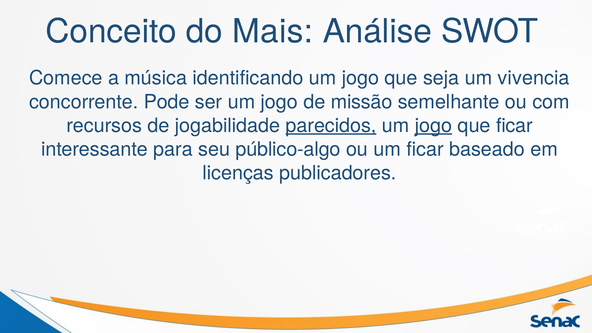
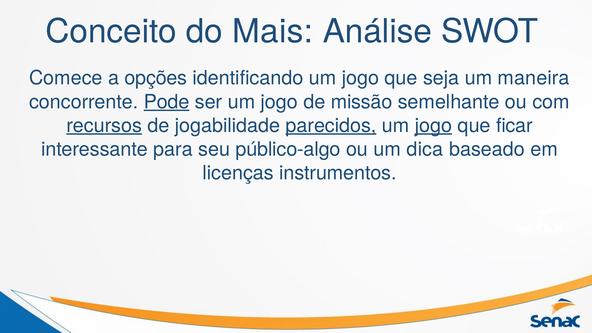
música: música -> opções
vivencia: vivencia -> maneira
Pode underline: none -> present
recursos underline: none -> present
um ficar: ficar -> dica
publicadores: publicadores -> instrumentos
